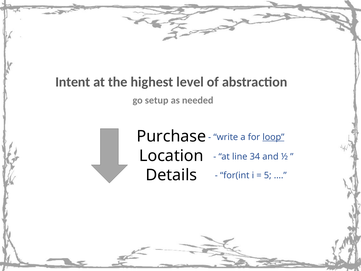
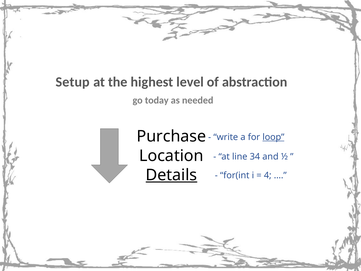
Intent: Intent -> Setup
setup: setup -> today
Details underline: none -> present
5: 5 -> 4
